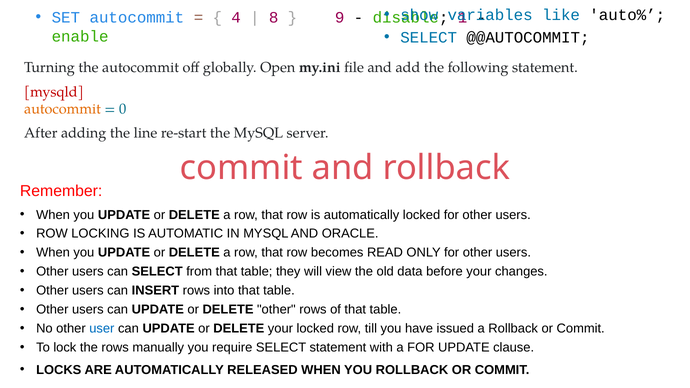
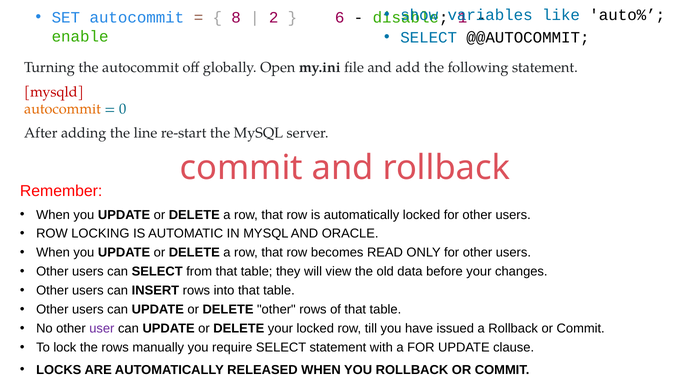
4: 4 -> 8
8: 8 -> 2
9: 9 -> 6
user colour: blue -> purple
